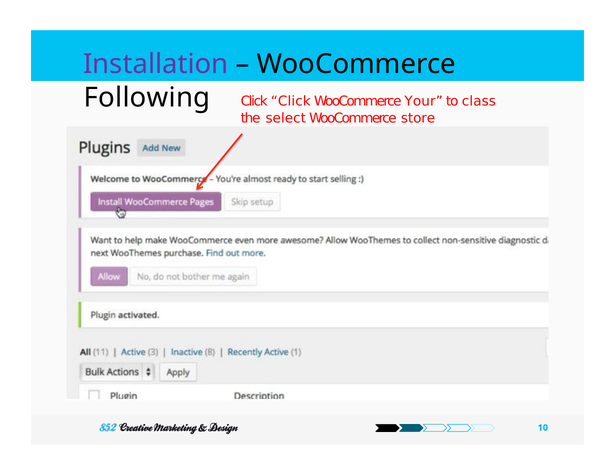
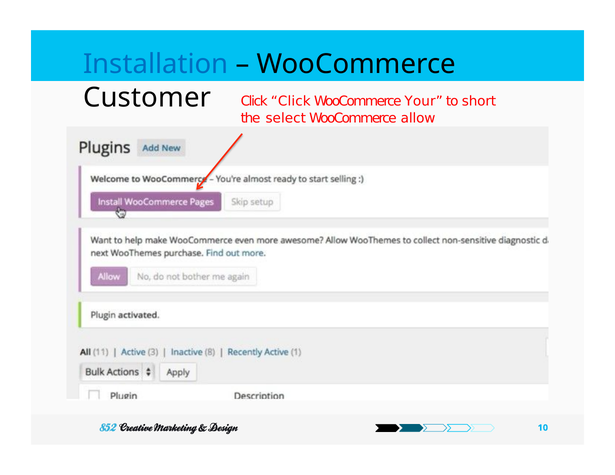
Installation colour: purple -> blue
Following: Following -> Customer
class: class -> short
store: store -> allow
